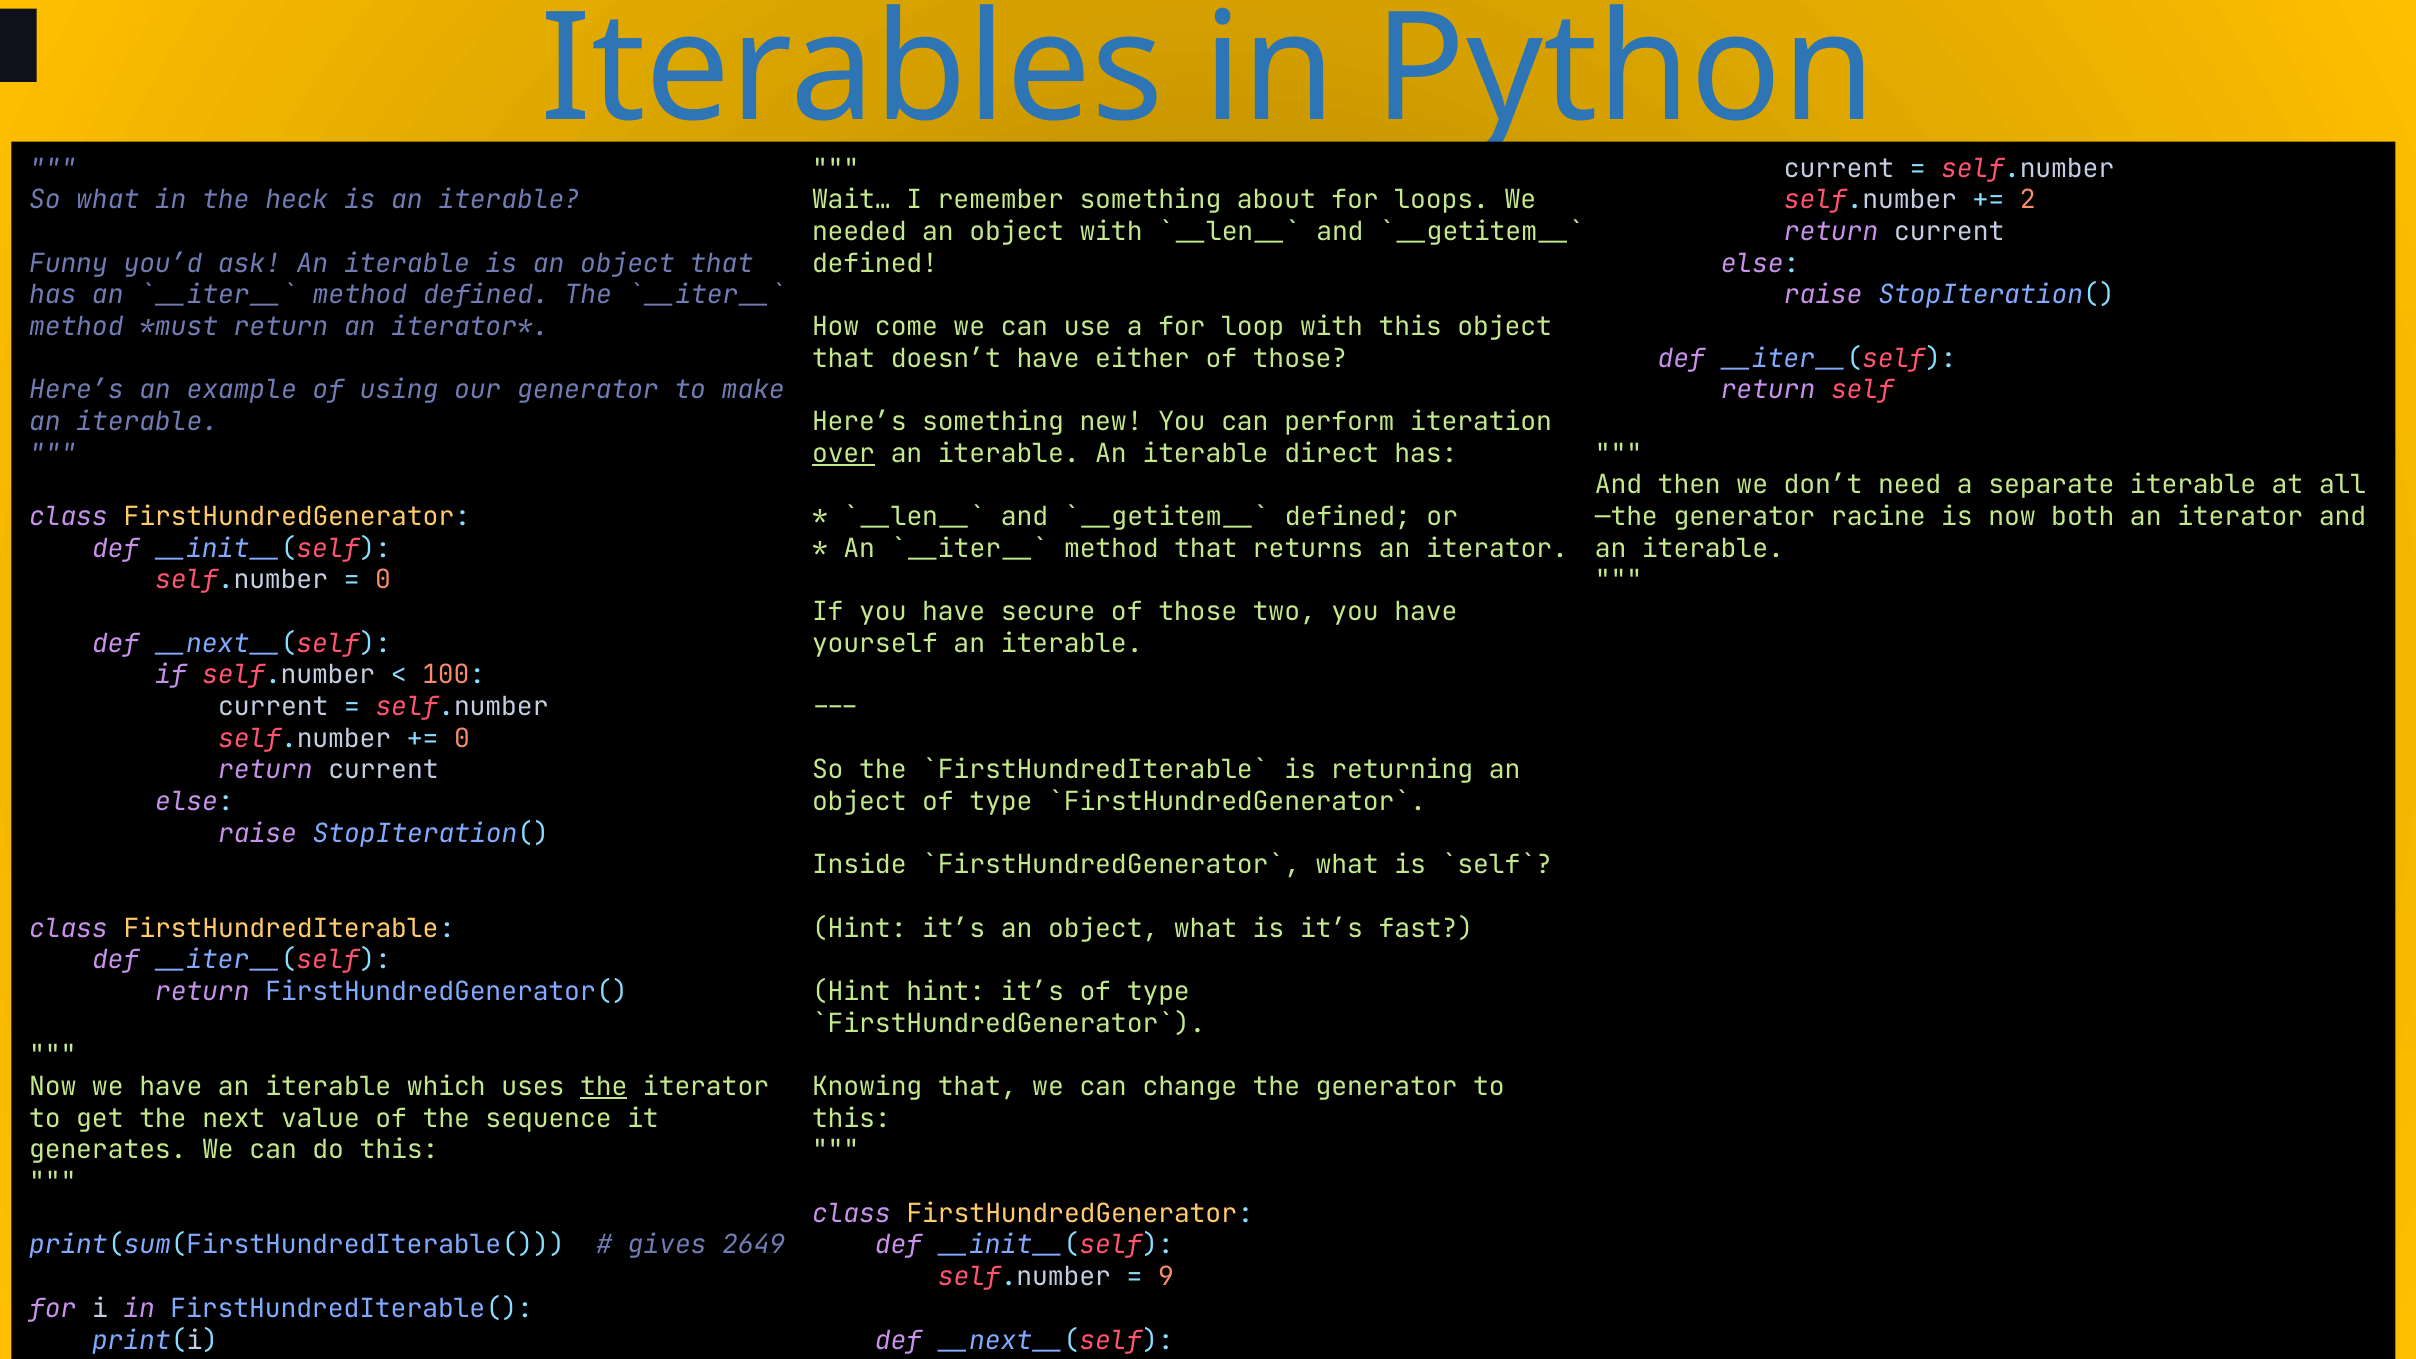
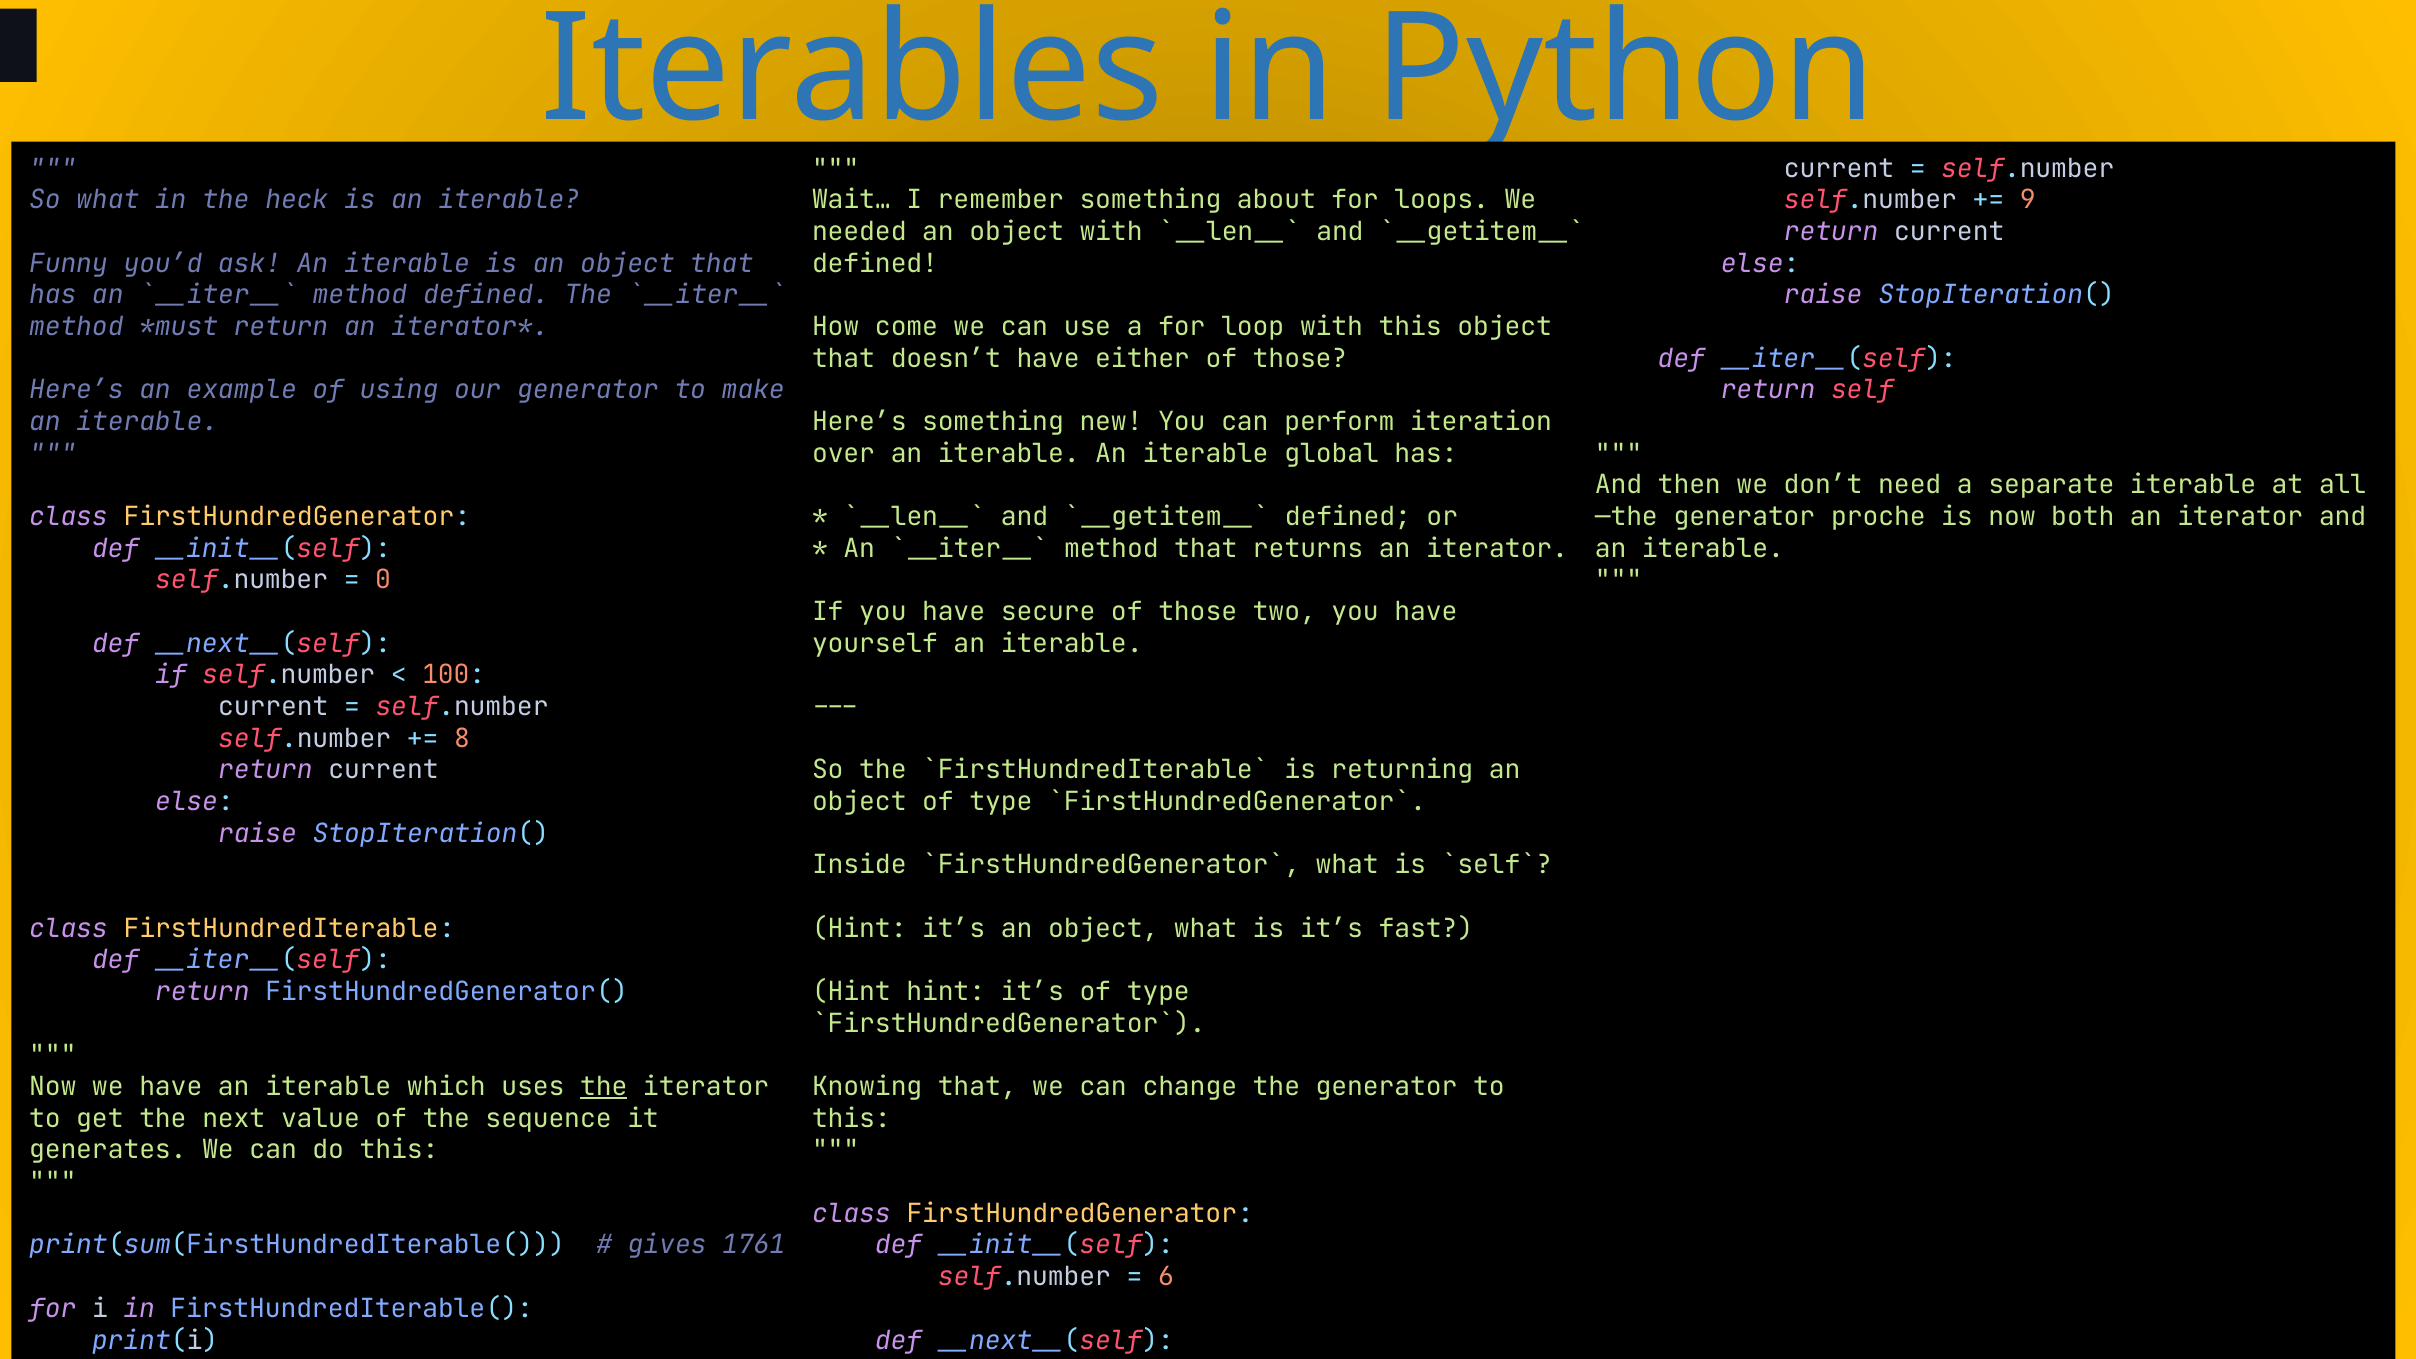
2: 2 -> 9
over underline: present -> none
direct: direct -> global
racine: racine -> proche
0 at (462, 738): 0 -> 8
2649: 2649 -> 1761
9: 9 -> 6
